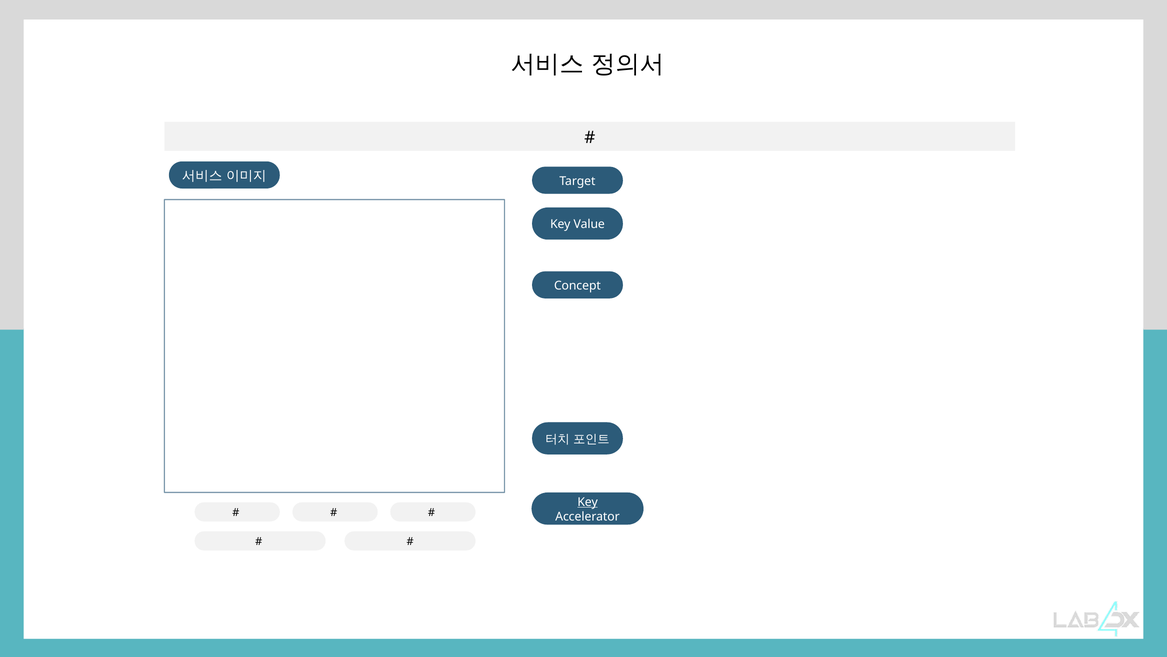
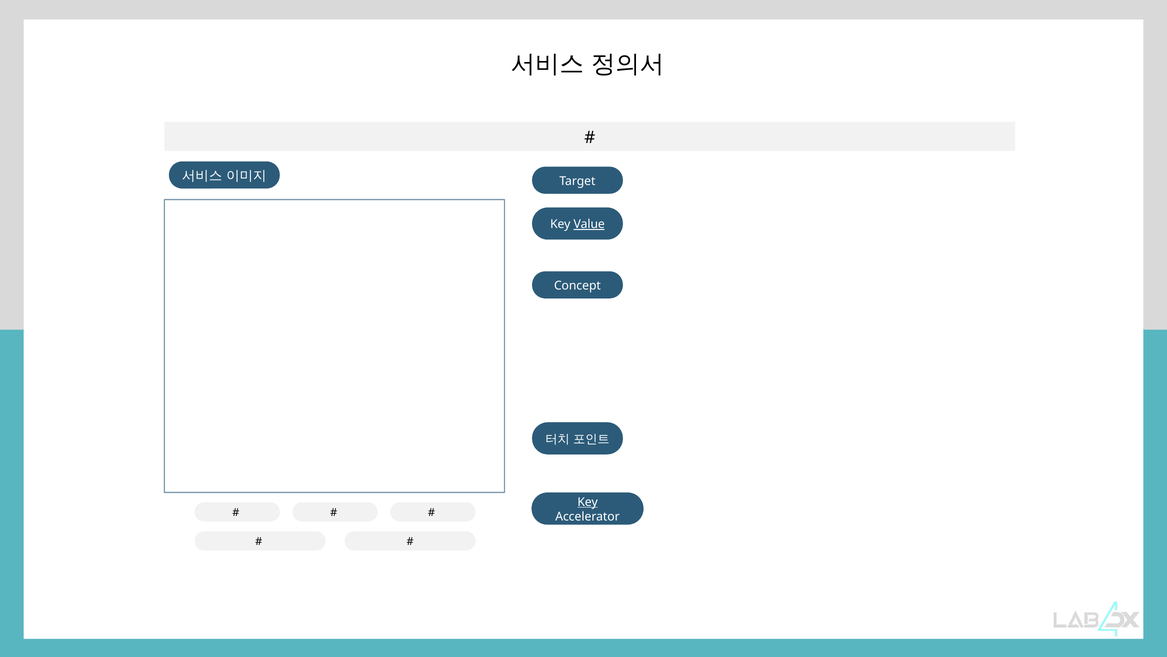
Value underline: none -> present
